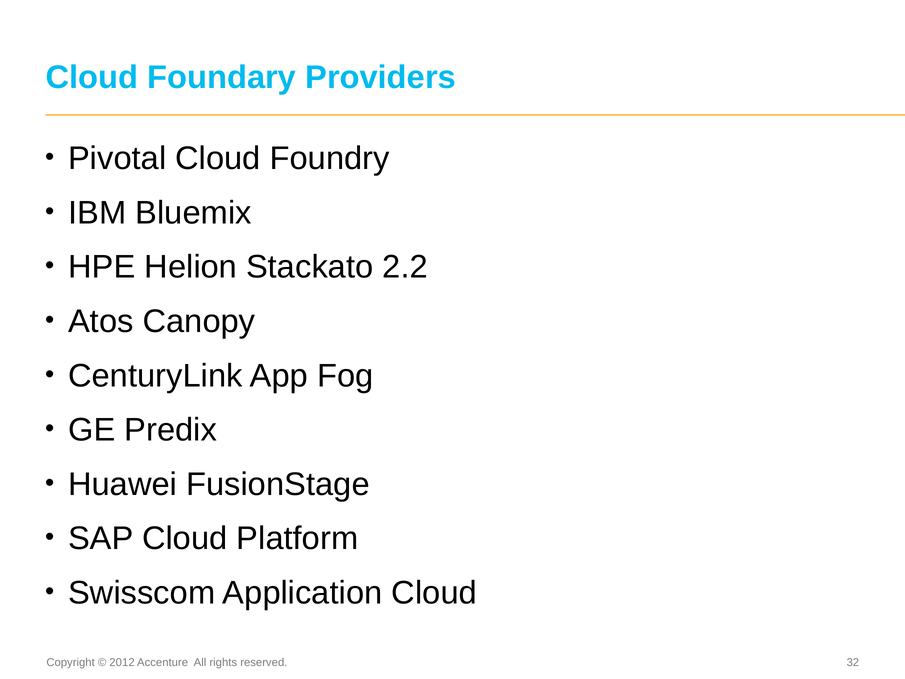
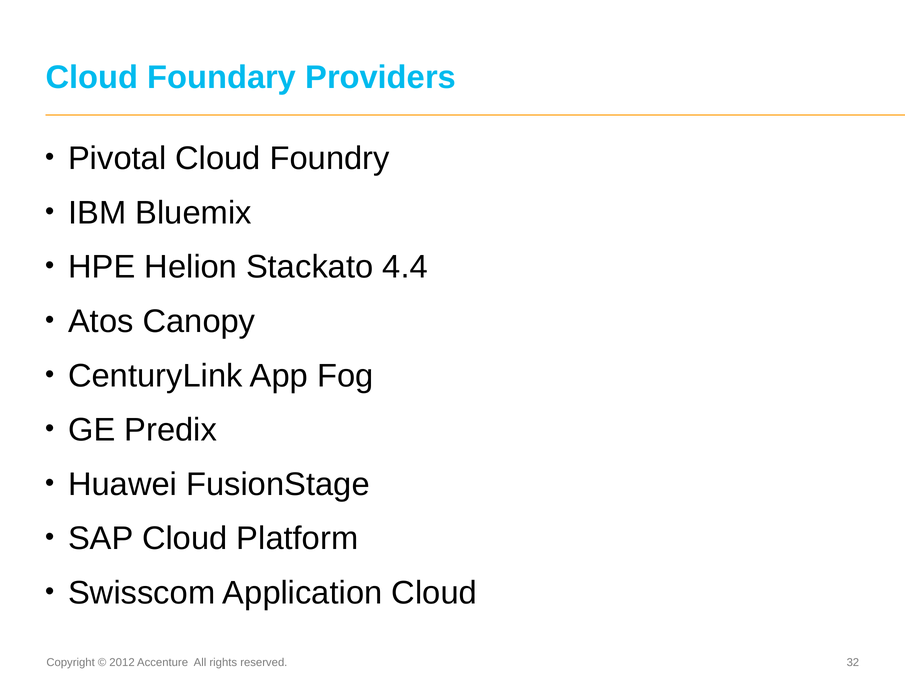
2.2: 2.2 -> 4.4
